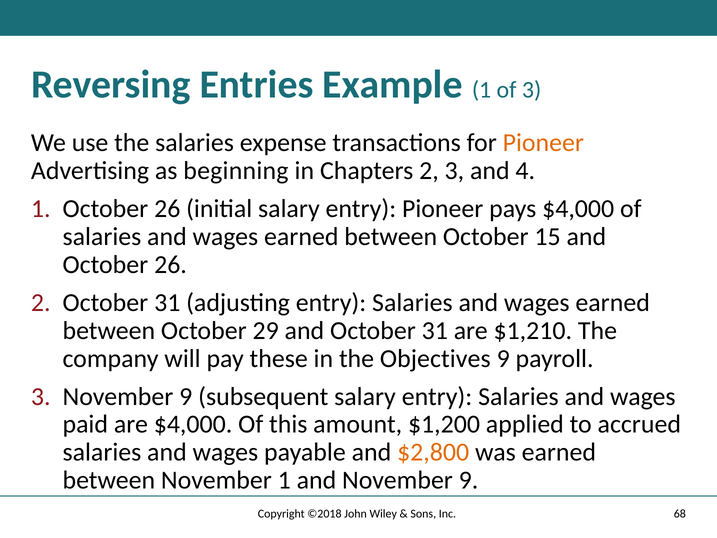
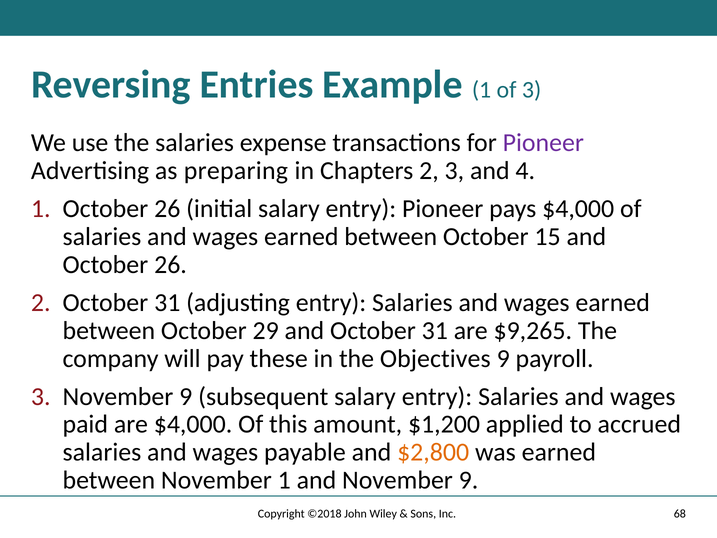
Pioneer at (543, 143) colour: orange -> purple
beginning: beginning -> preparing
$1,210: $1,210 -> $9,265
